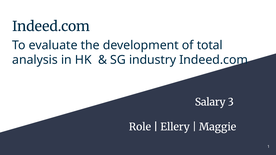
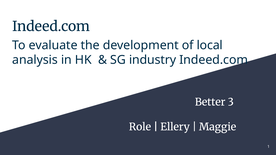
total: total -> local
Salary: Salary -> Better
